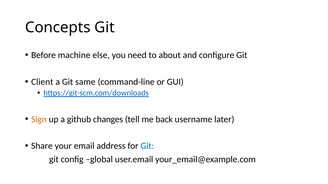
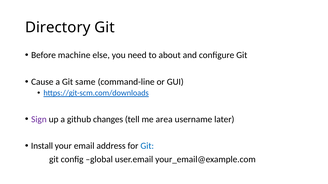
Concepts: Concepts -> Directory
Client: Client -> Cause
Sign colour: orange -> purple
back: back -> area
Share: Share -> Install
